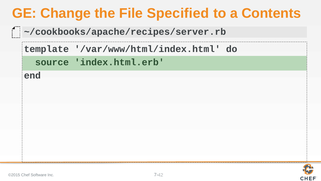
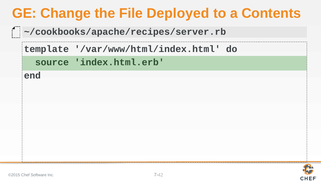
Specified: Specified -> Deployed
